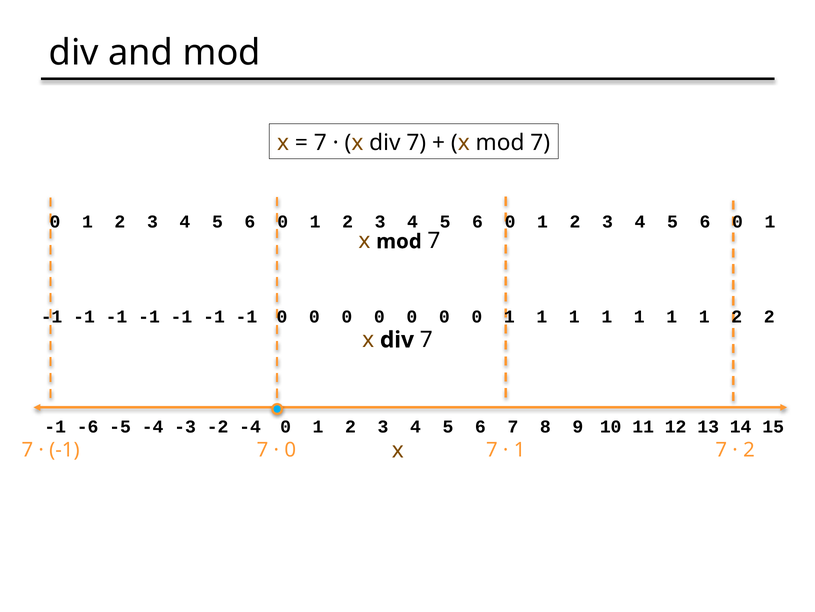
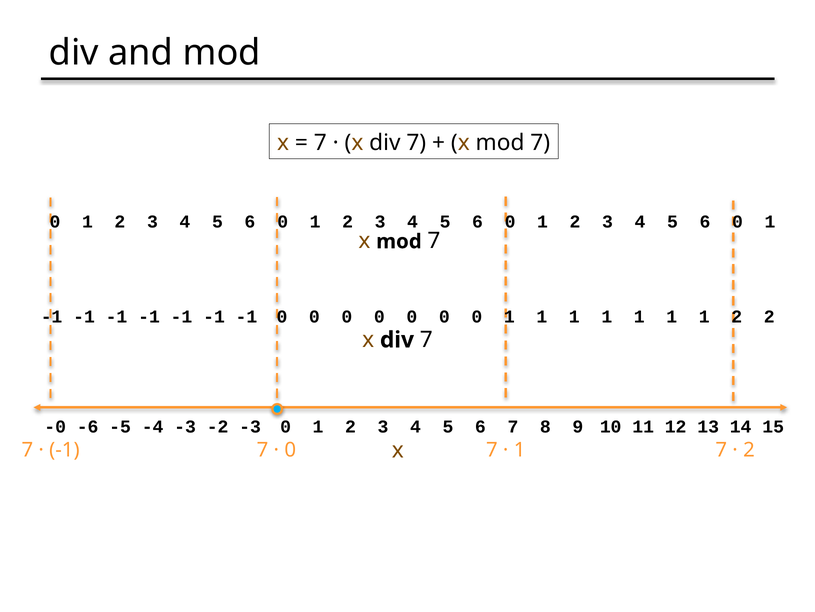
-1 at (55, 426): -1 -> -0
-2 -4: -4 -> -3
